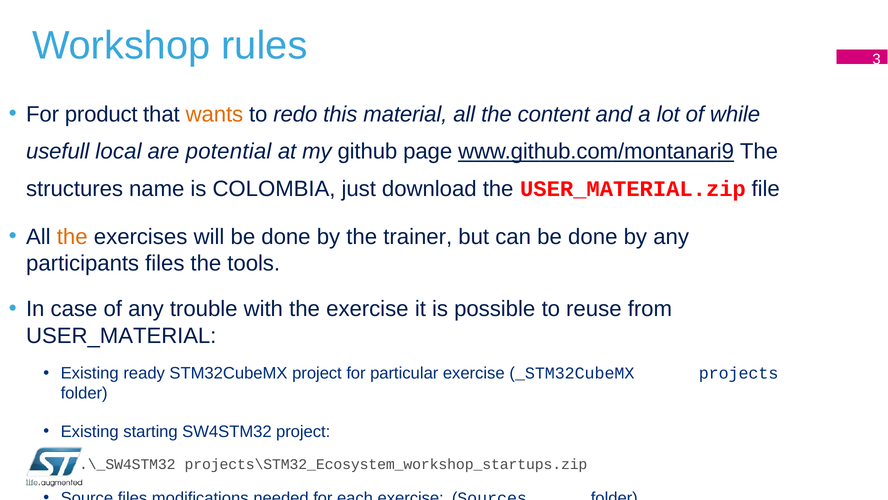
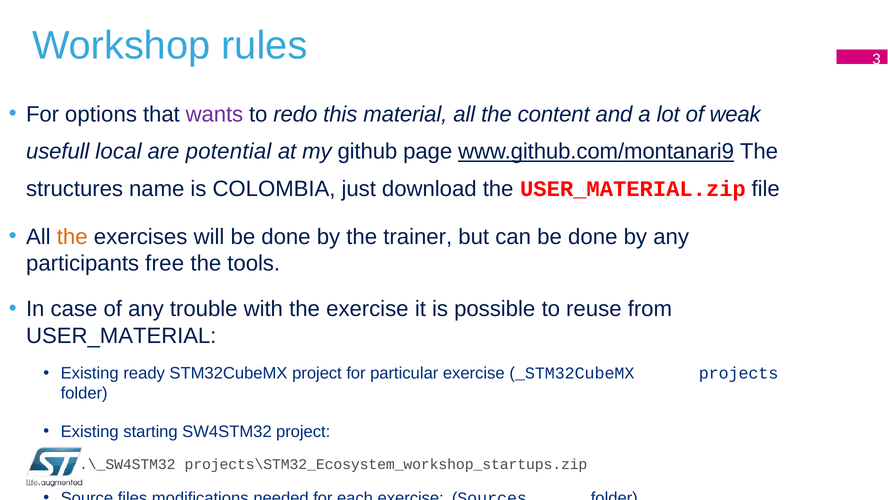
product: product -> options
wants colour: orange -> purple
while: while -> weak
participants files: files -> free
